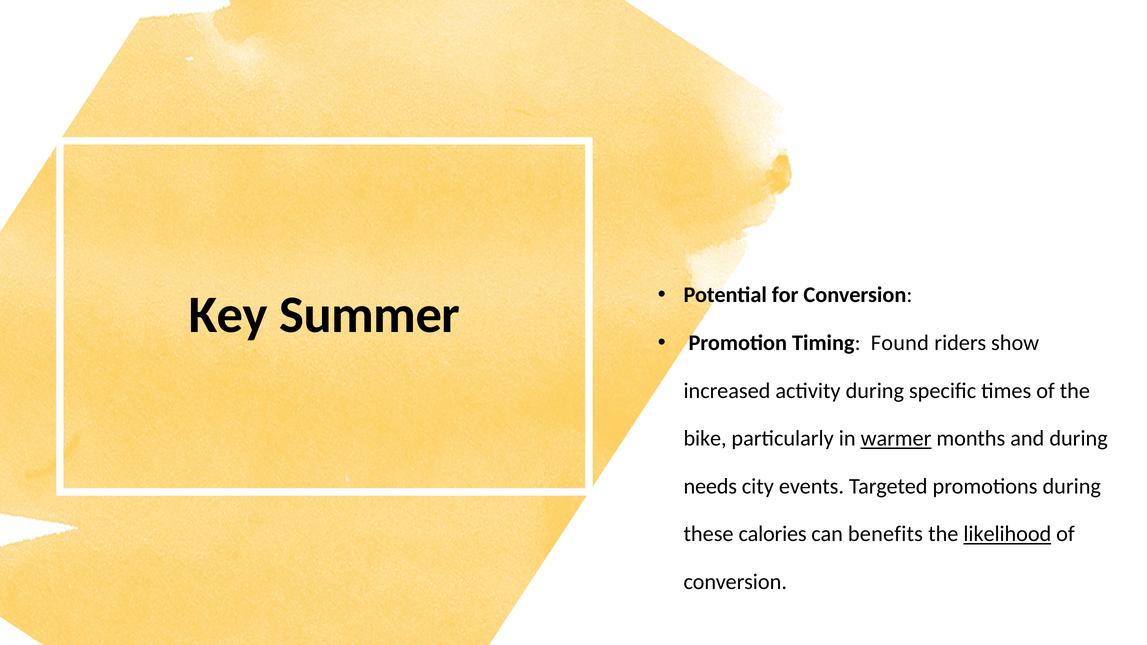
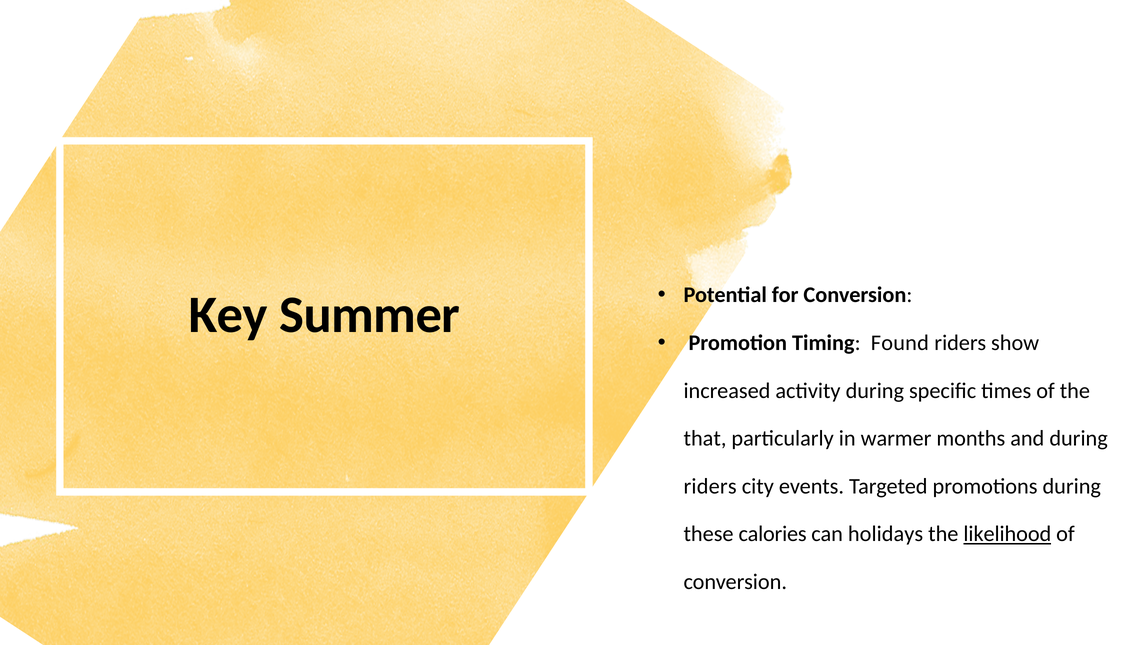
bike: bike -> that
warmer underline: present -> none
needs at (710, 486): needs -> riders
benefits: benefits -> holidays
